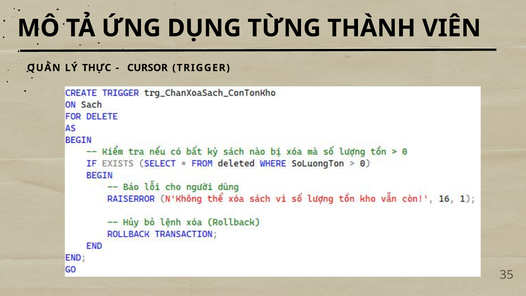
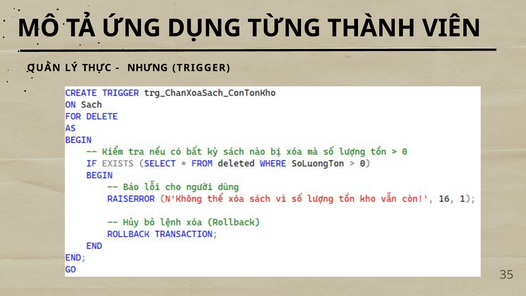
CURSOR: CURSOR -> NHƯNG
